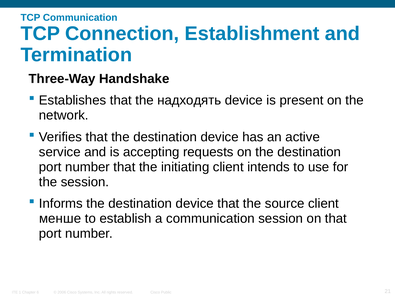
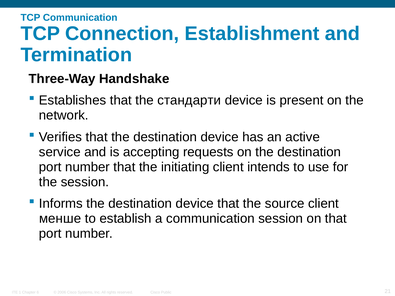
надходять: надходять -> стандарти
